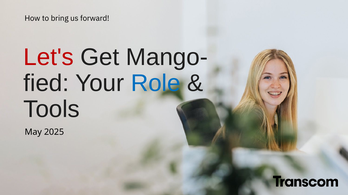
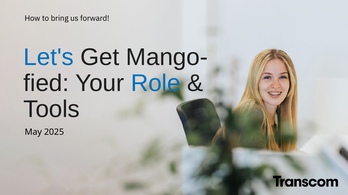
Let's colour: red -> blue
